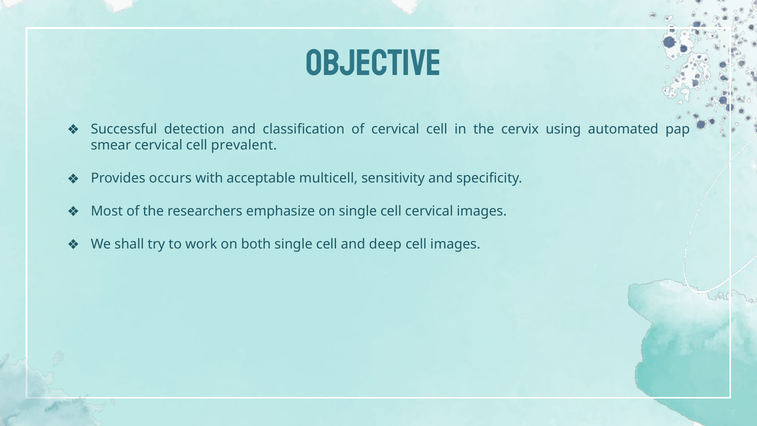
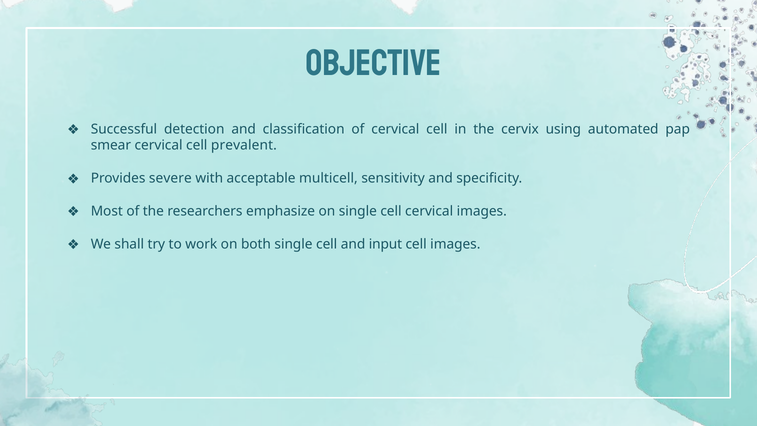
occurs: occurs -> severe
deep: deep -> input
